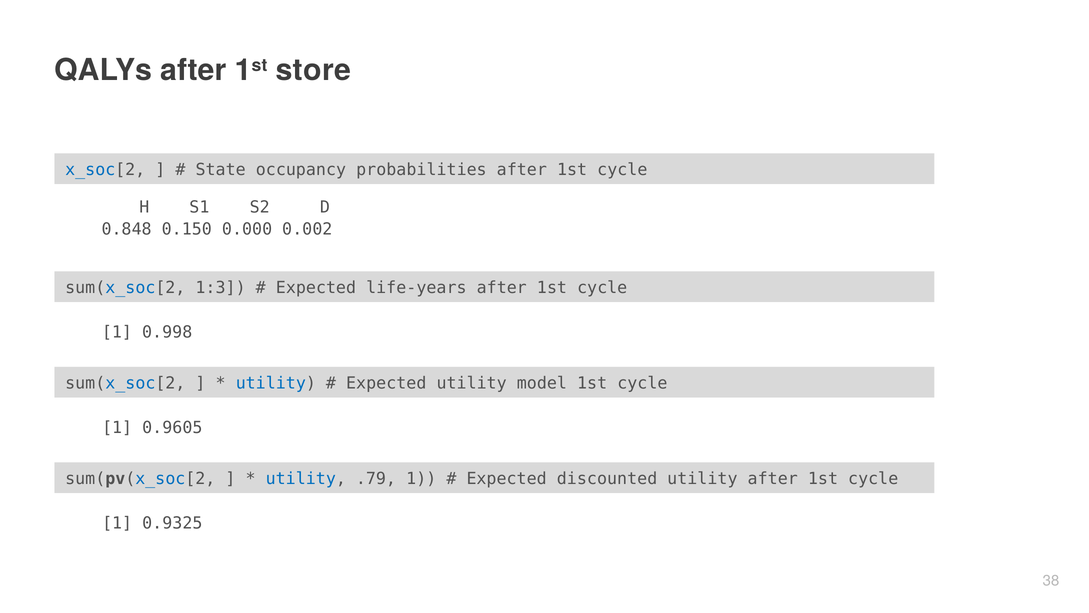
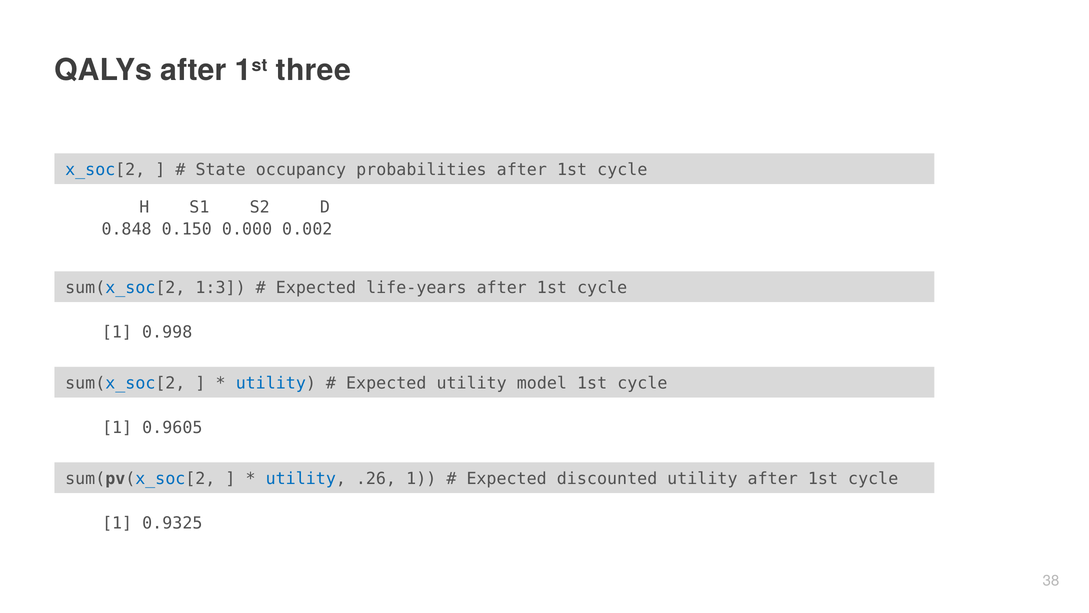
store: store -> three
.79: .79 -> .26
